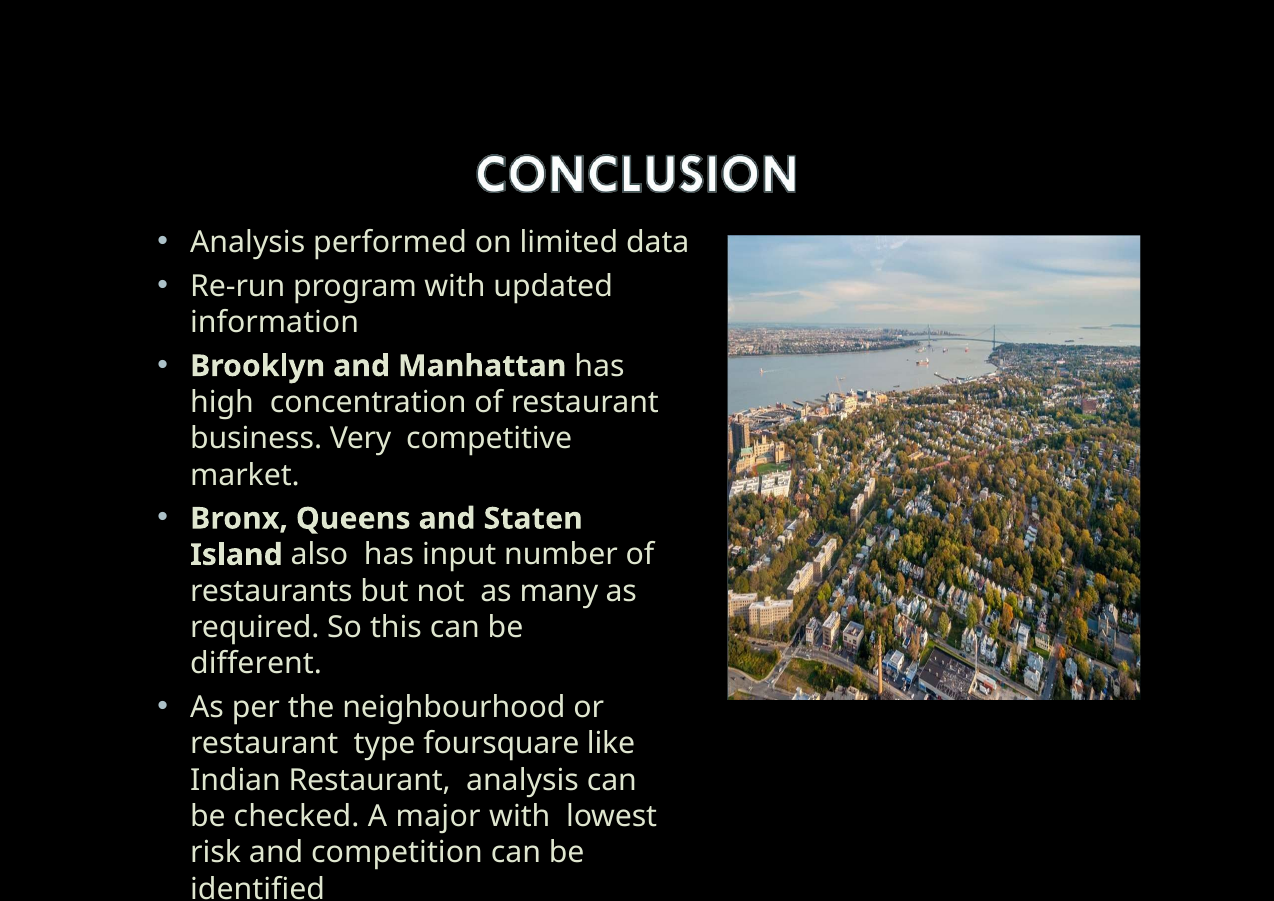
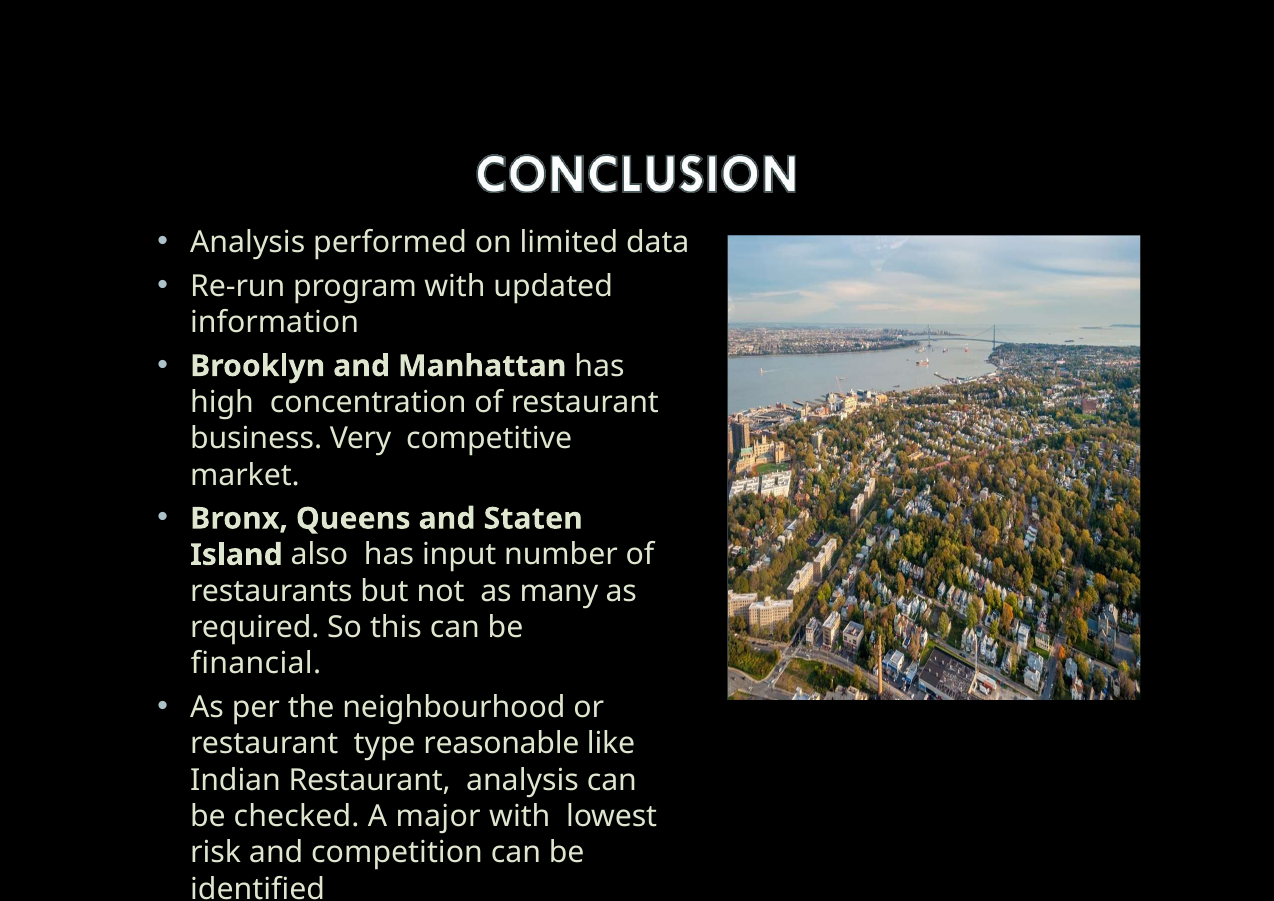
different: different -> financial
foursquare: foursquare -> reasonable
